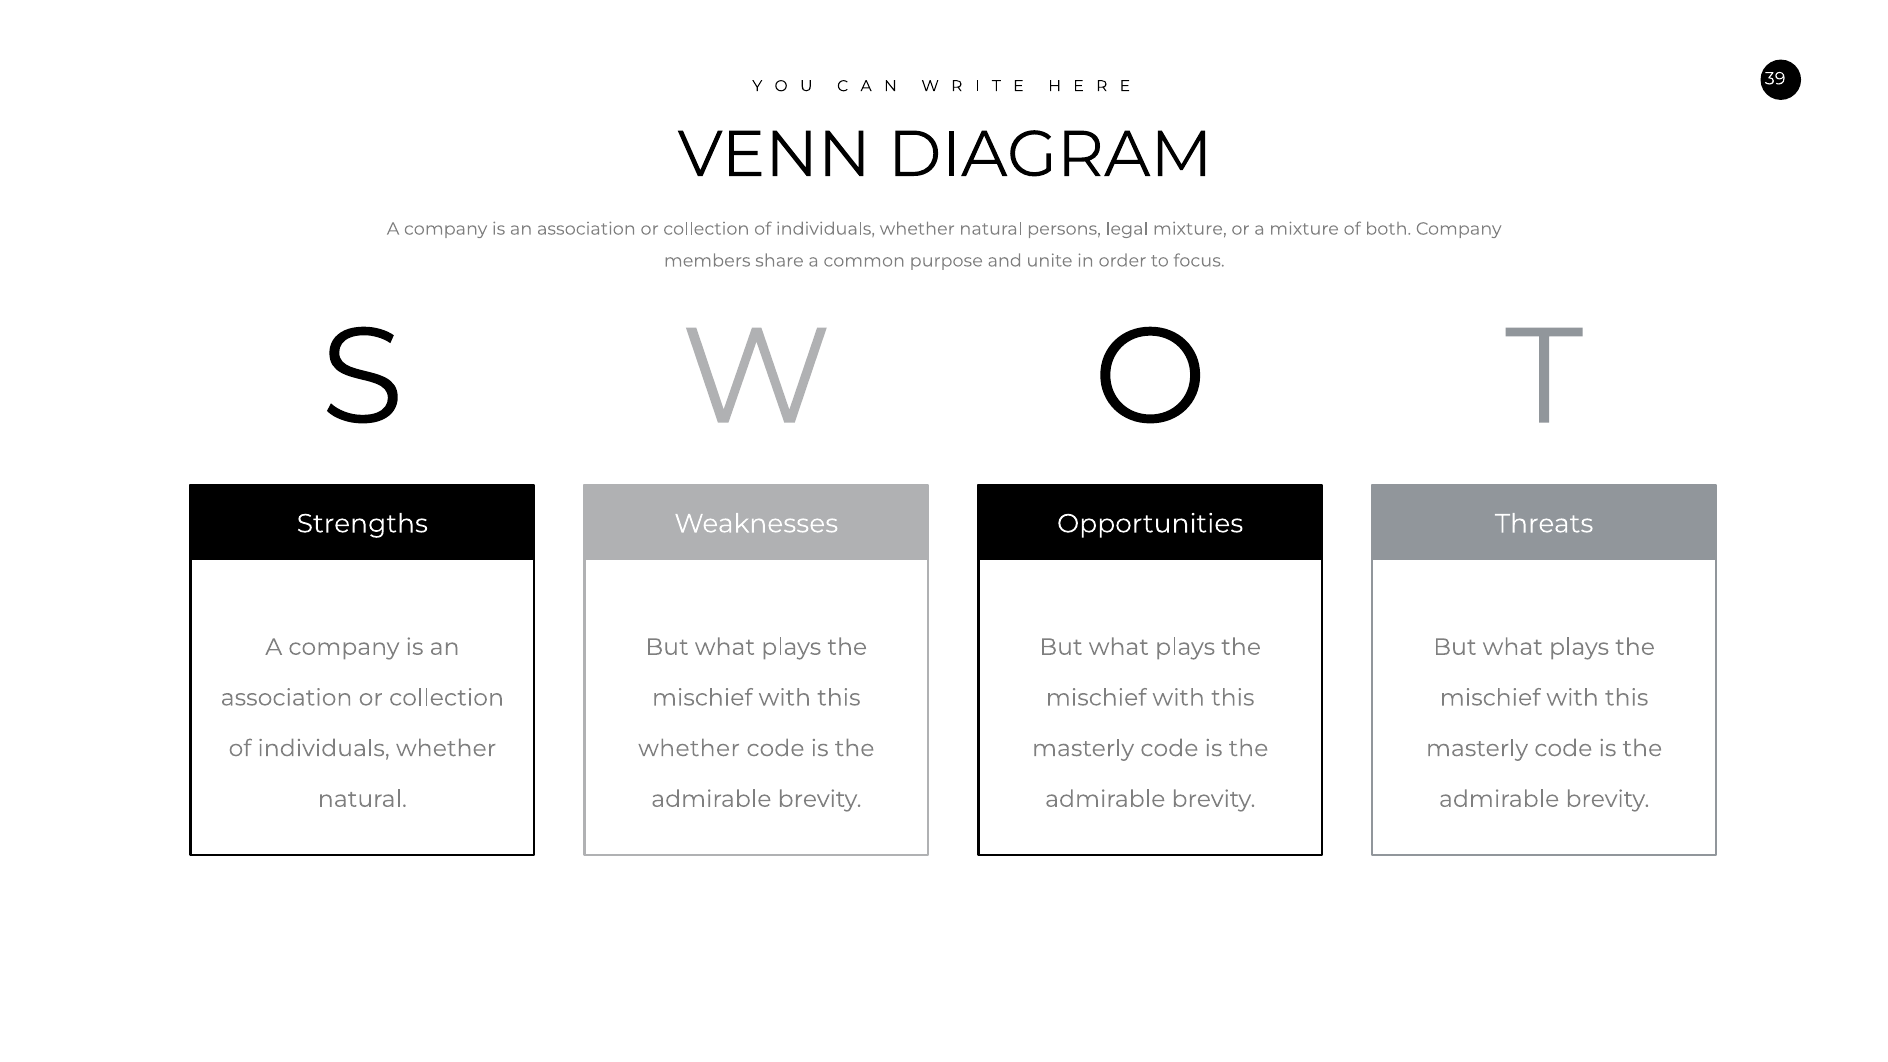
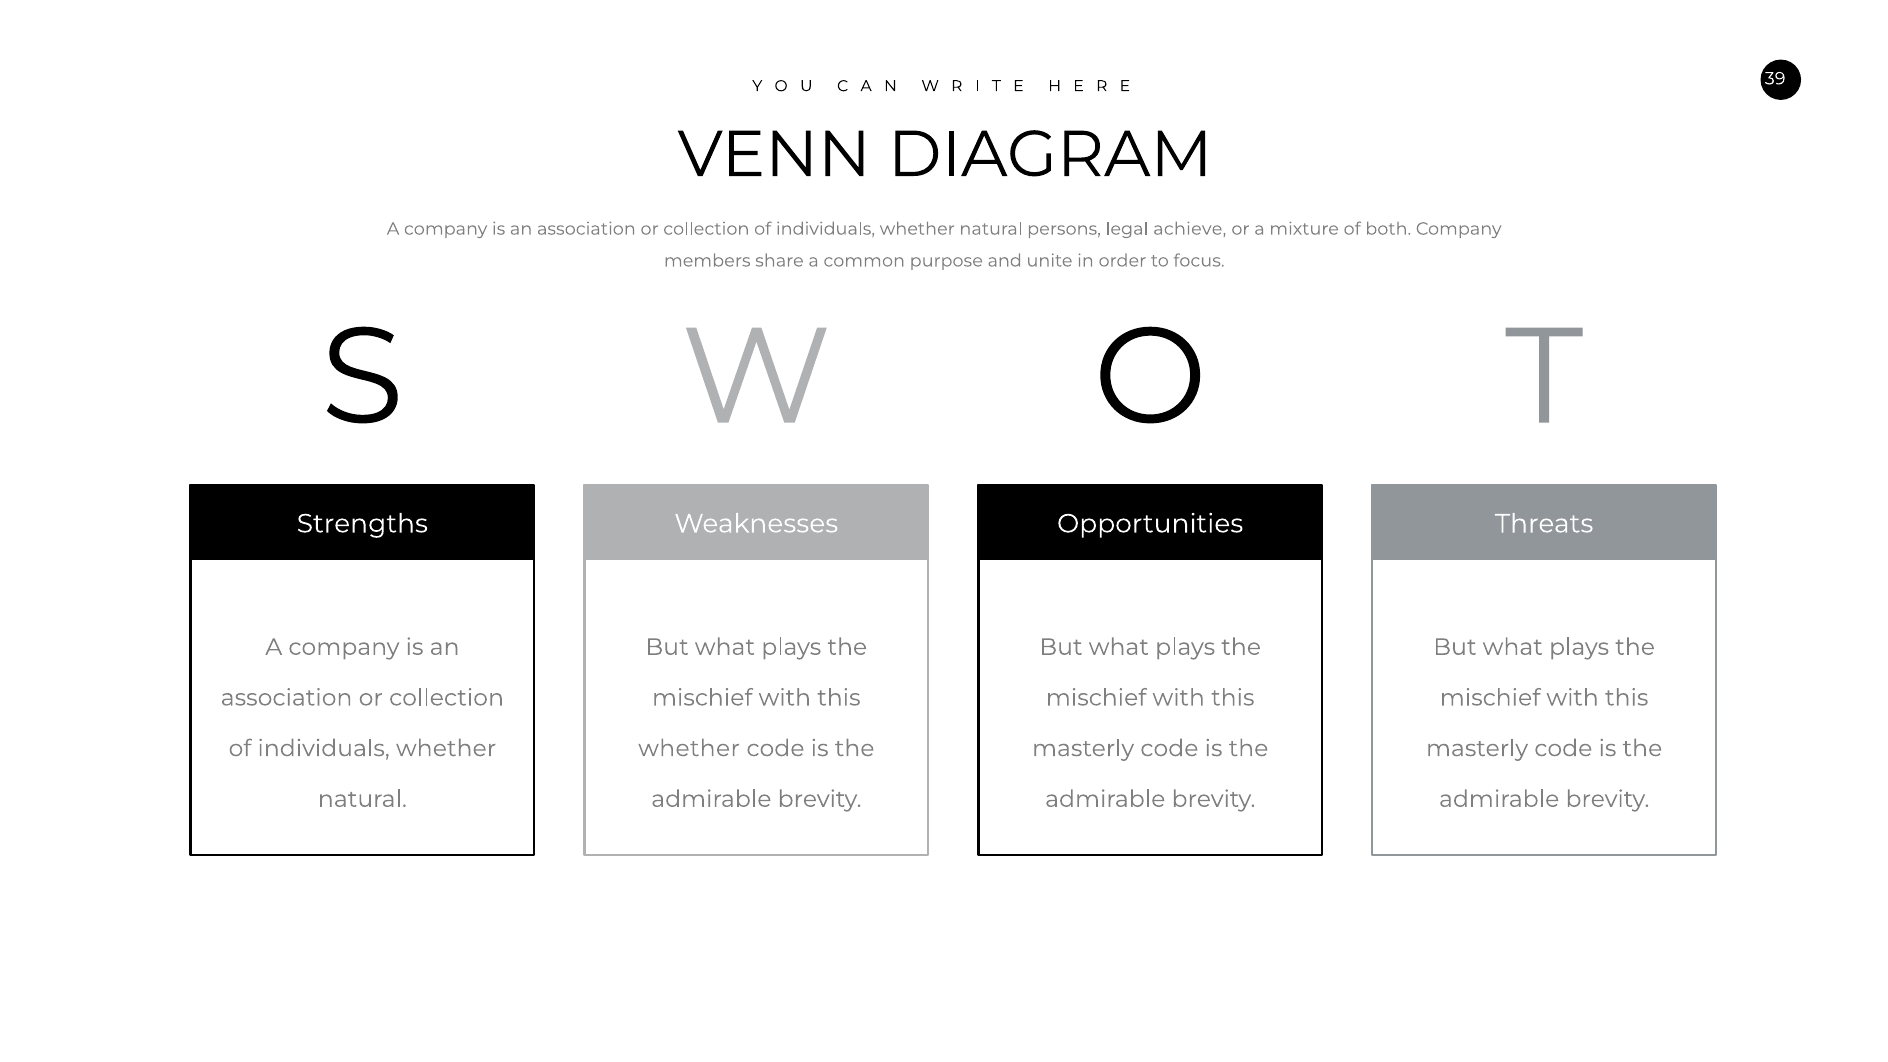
legal mixture: mixture -> achieve
